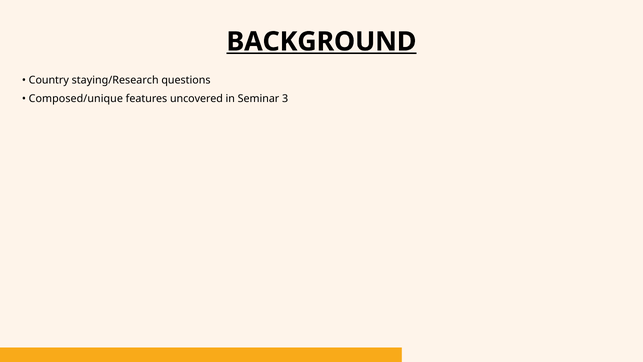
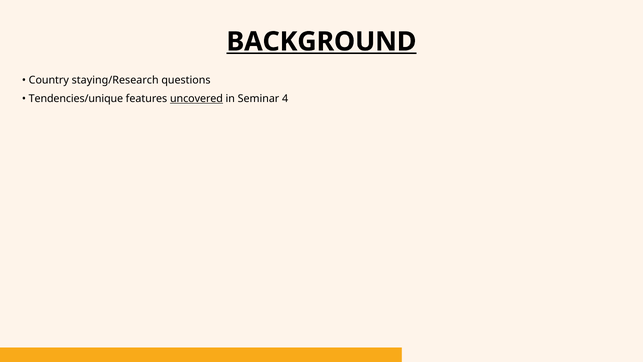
Composed/unique: Composed/unique -> Tendencies/unique
uncovered underline: none -> present
3: 3 -> 4
